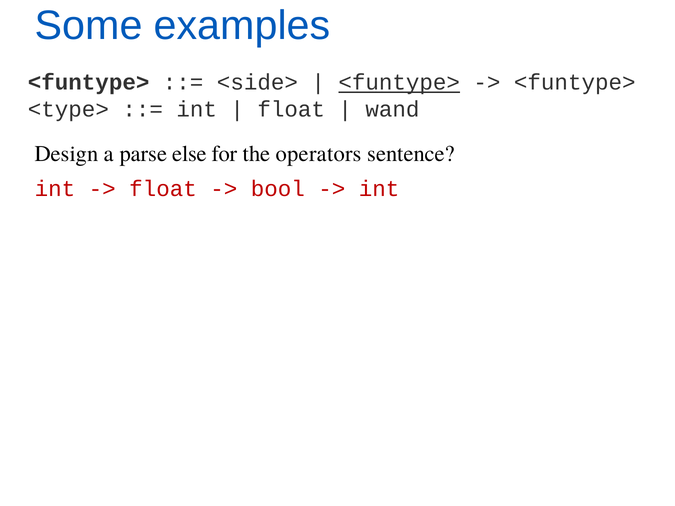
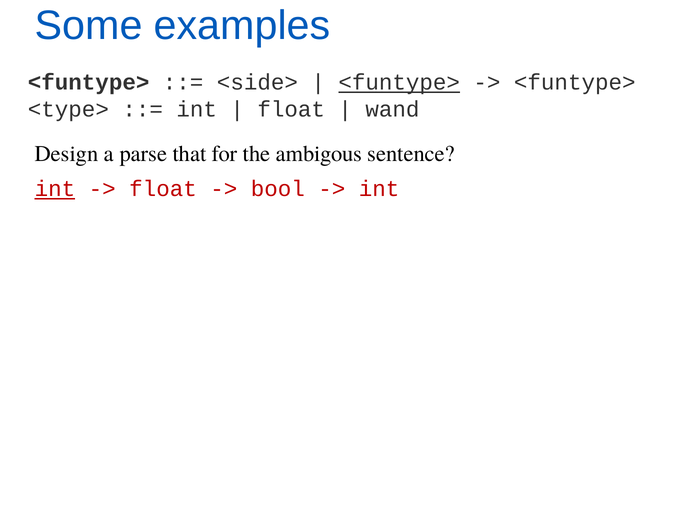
else: else -> that
operators: operators -> ambigous
int at (55, 189) underline: none -> present
